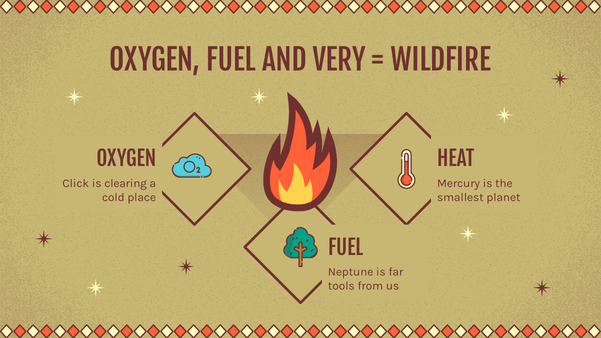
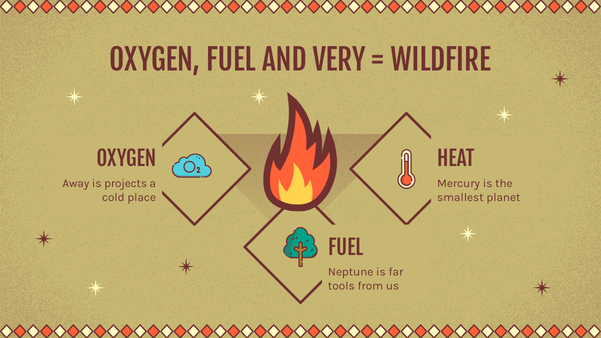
Click: Click -> Away
clearing: clearing -> projects
